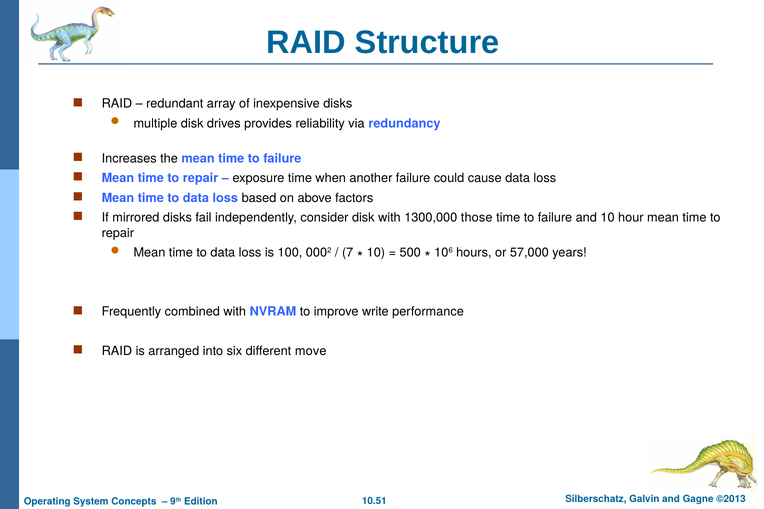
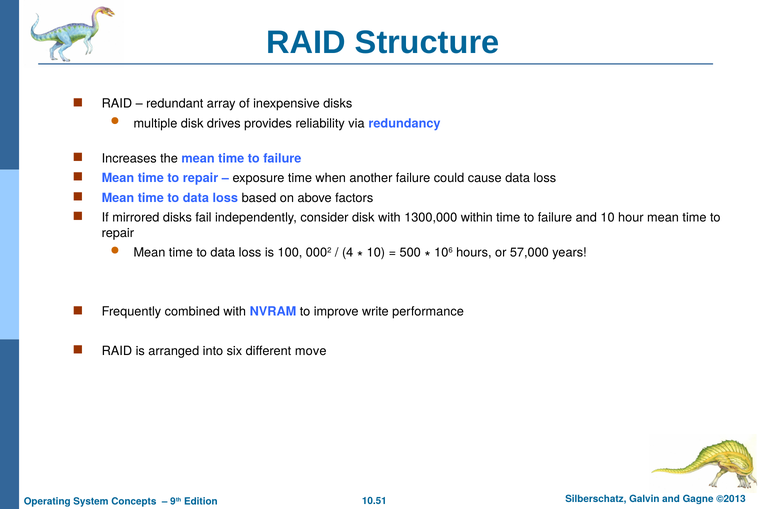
those: those -> within
7: 7 -> 4
